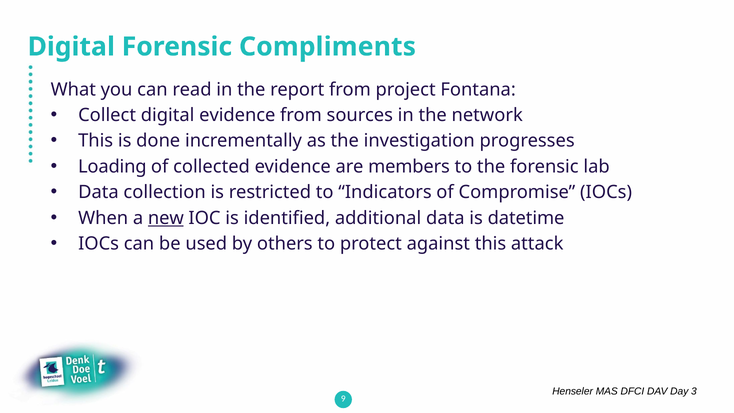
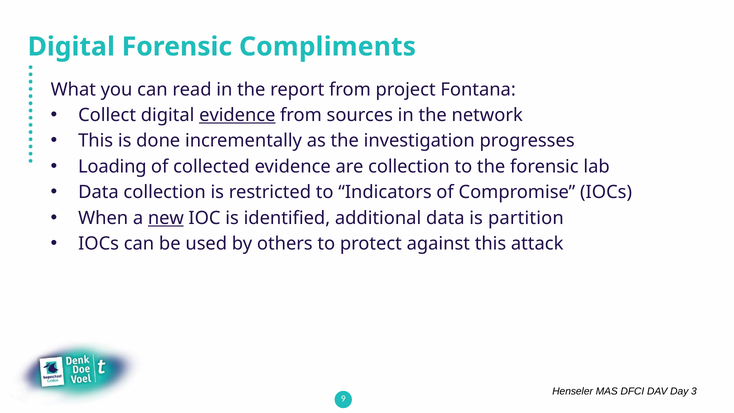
evidence at (237, 115) underline: none -> present
are members: members -> collection
datetime: datetime -> partition
